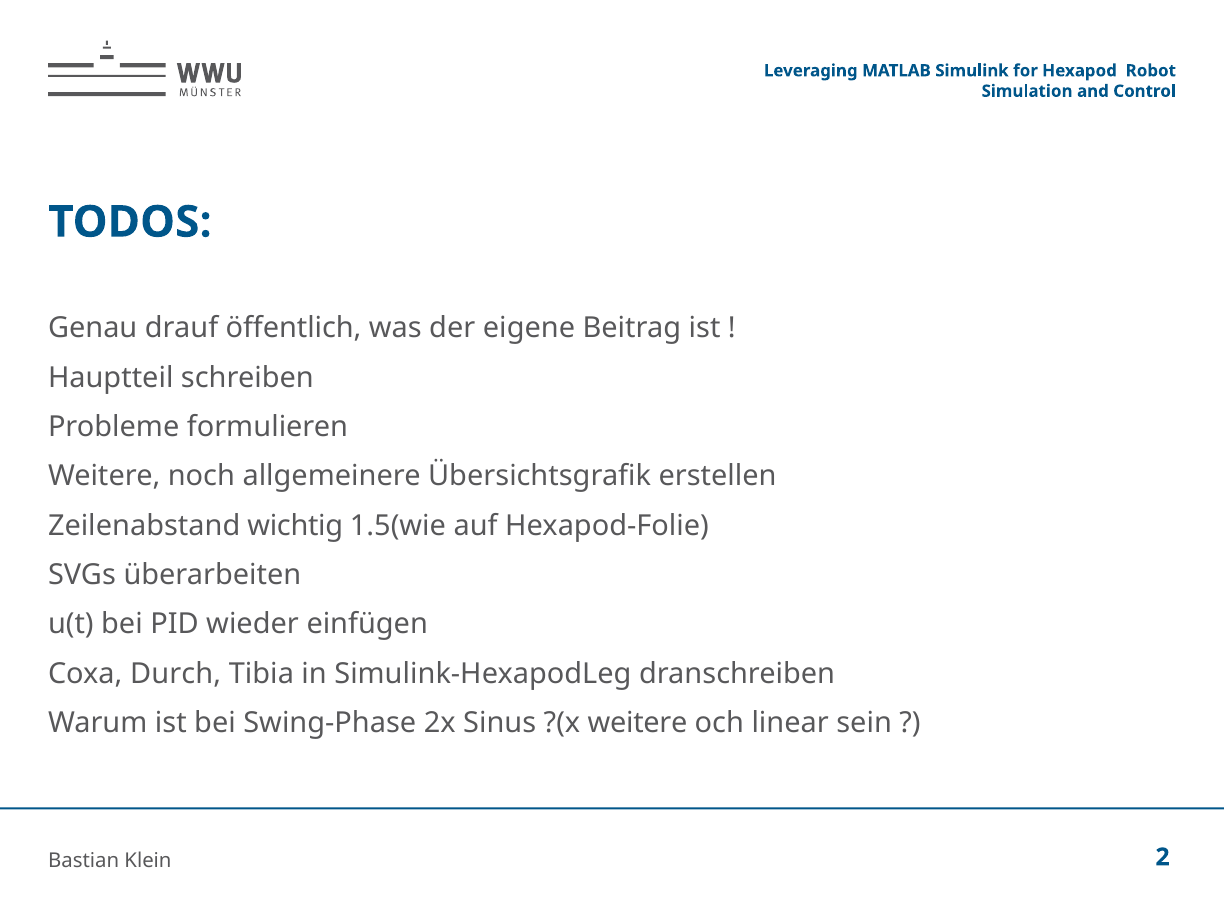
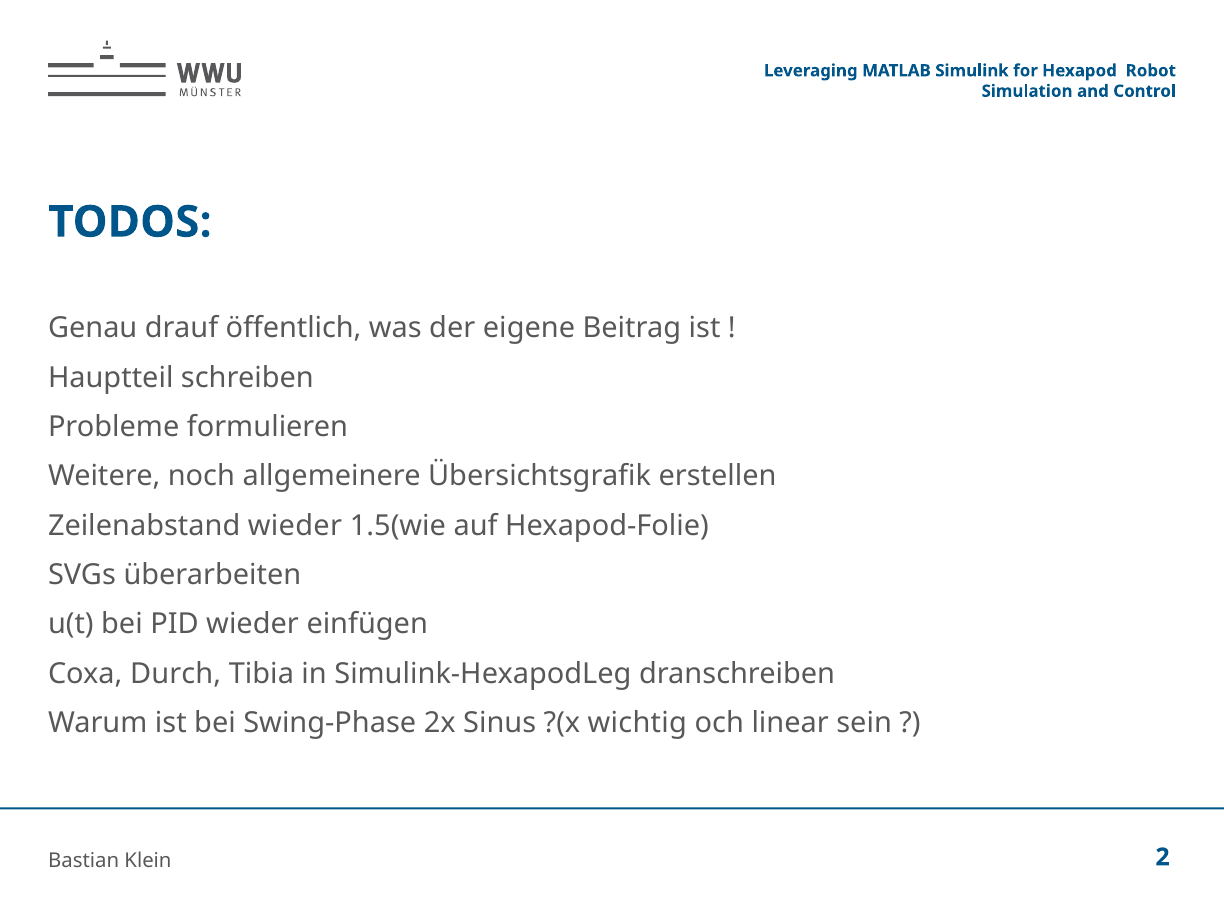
Zeilenabstand wichtig: wichtig -> wieder
?(x weitere: weitere -> wichtig
